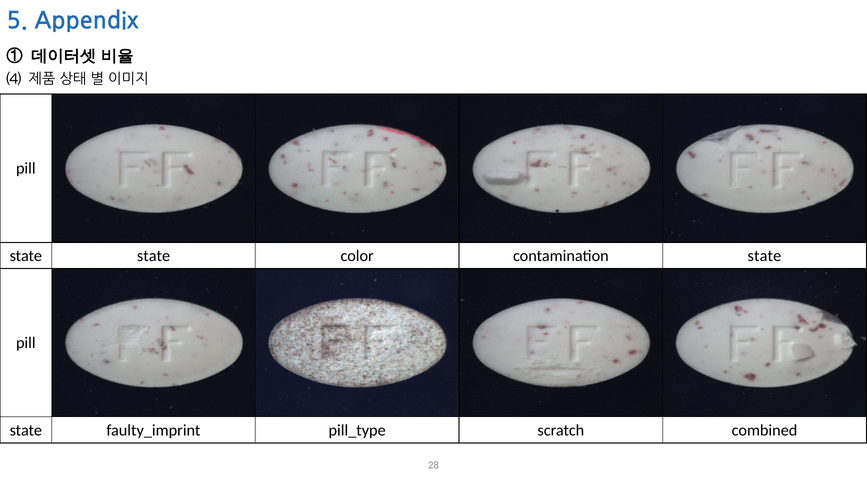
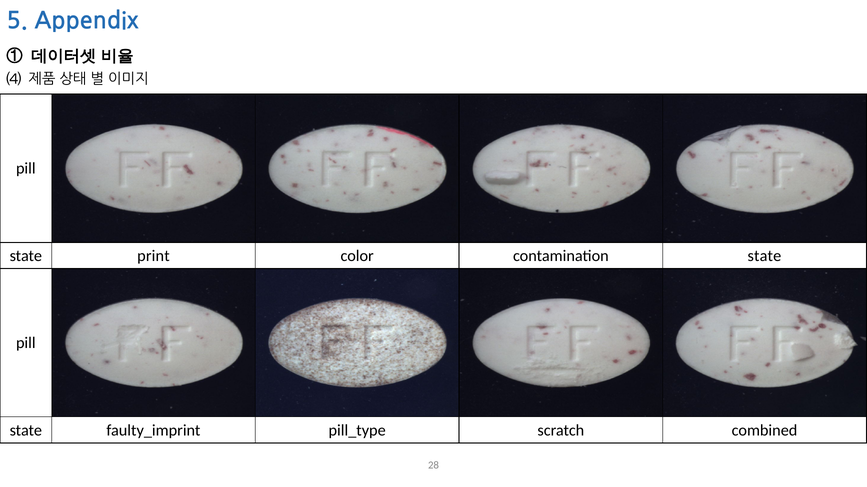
state state: state -> print
